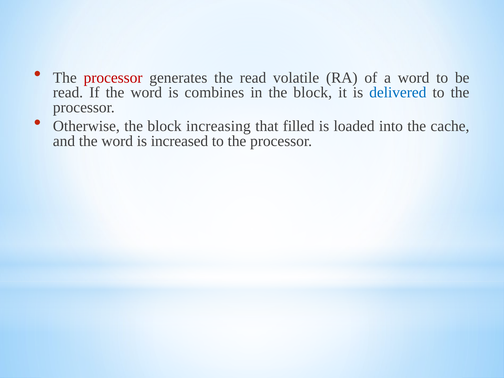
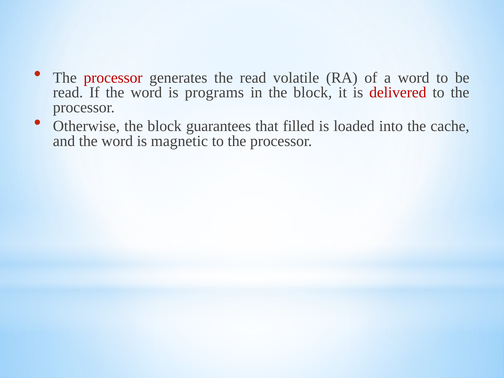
combines: combines -> programs
delivered colour: blue -> red
increasing: increasing -> guarantees
increased: increased -> magnetic
